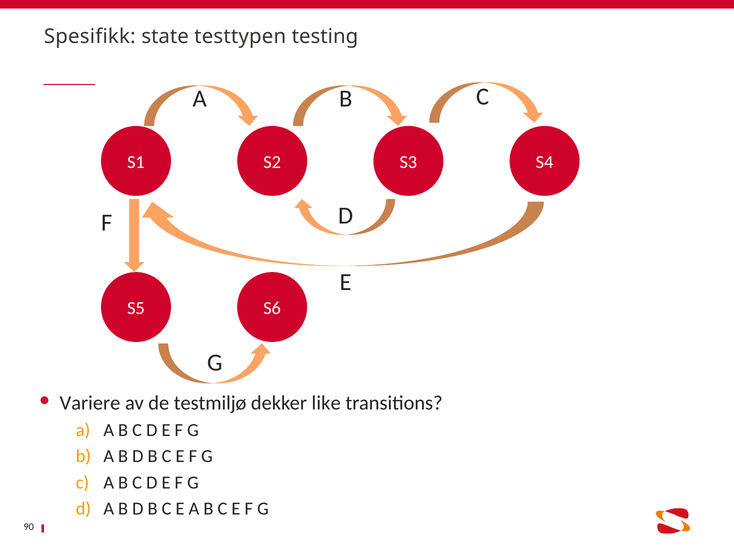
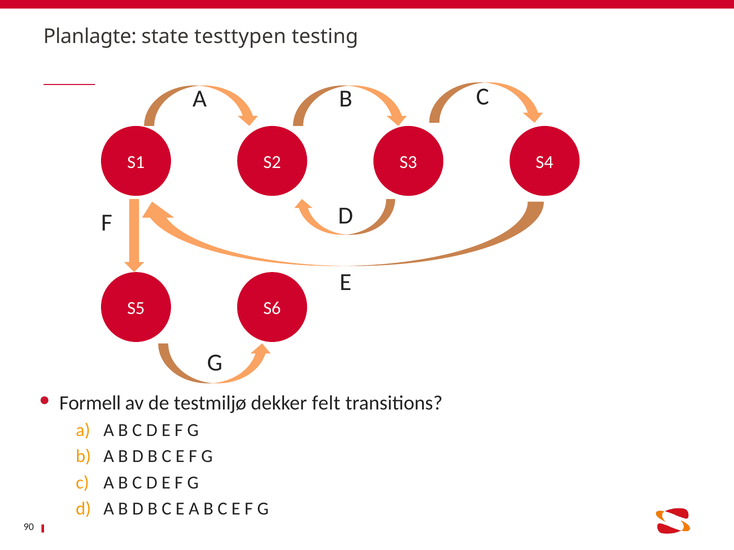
Spesifikk: Spesifikk -> Planlagte
Variere: Variere -> Formell
like: like -> felt
